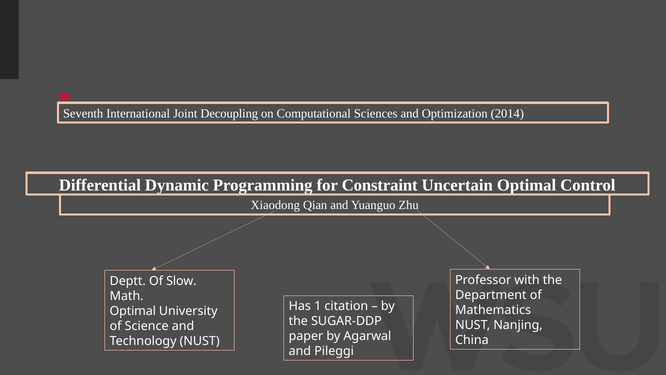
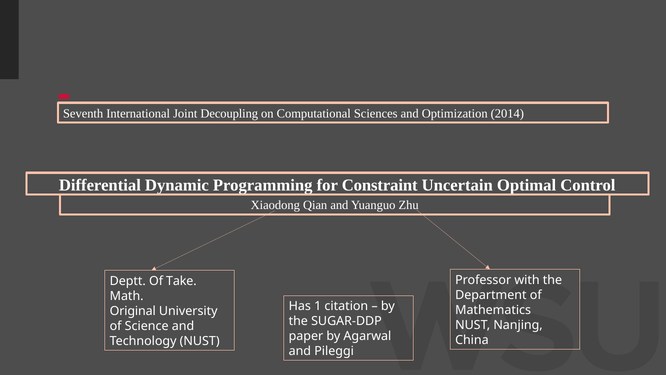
Slow: Slow -> Take
Optimal at (133, 311): Optimal -> Original
